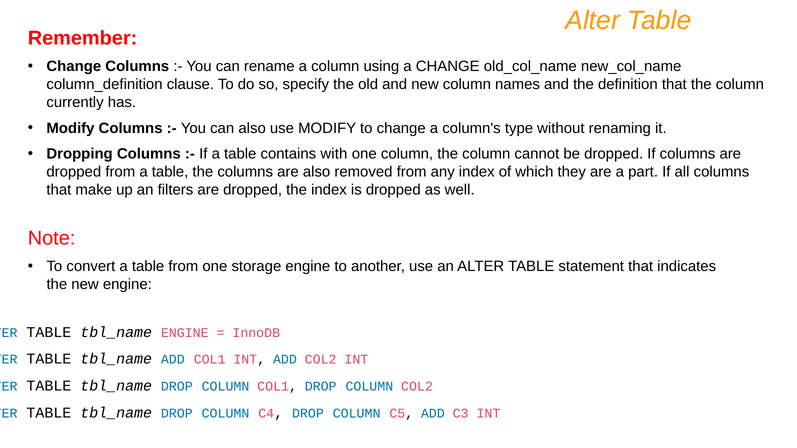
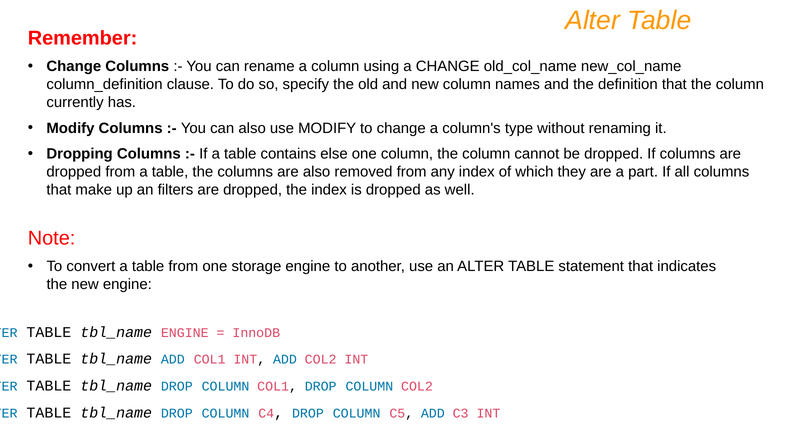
with: with -> else
